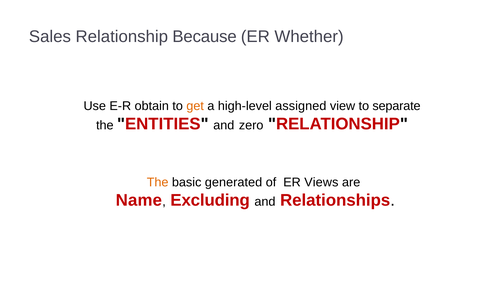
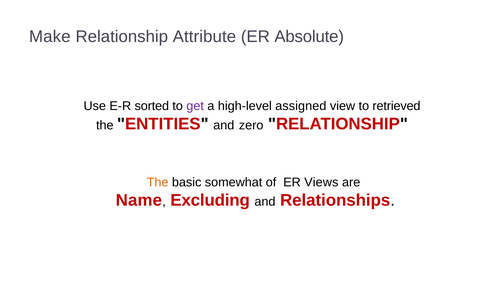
Sales: Sales -> Make
Because: Because -> Attribute
Whether: Whether -> Absolute
obtain: obtain -> sorted
get colour: orange -> purple
separate: separate -> retrieved
generated: generated -> somewhat
